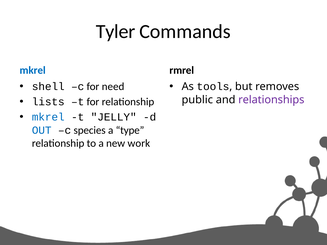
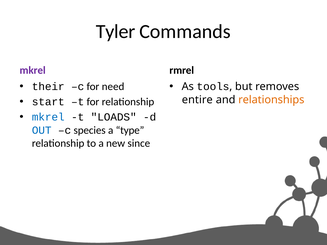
mkrel at (33, 70) colour: blue -> purple
shell: shell -> their
lists: lists -> start
public: public -> entire
relationships colour: purple -> orange
JELLY: JELLY -> LOADS
work: work -> since
